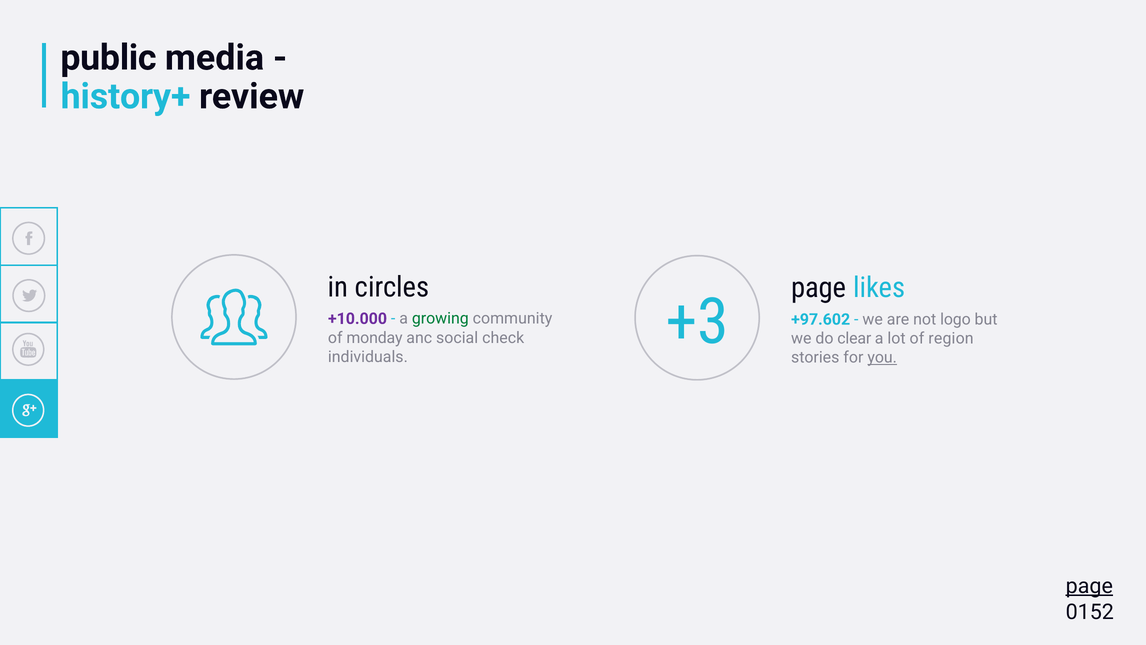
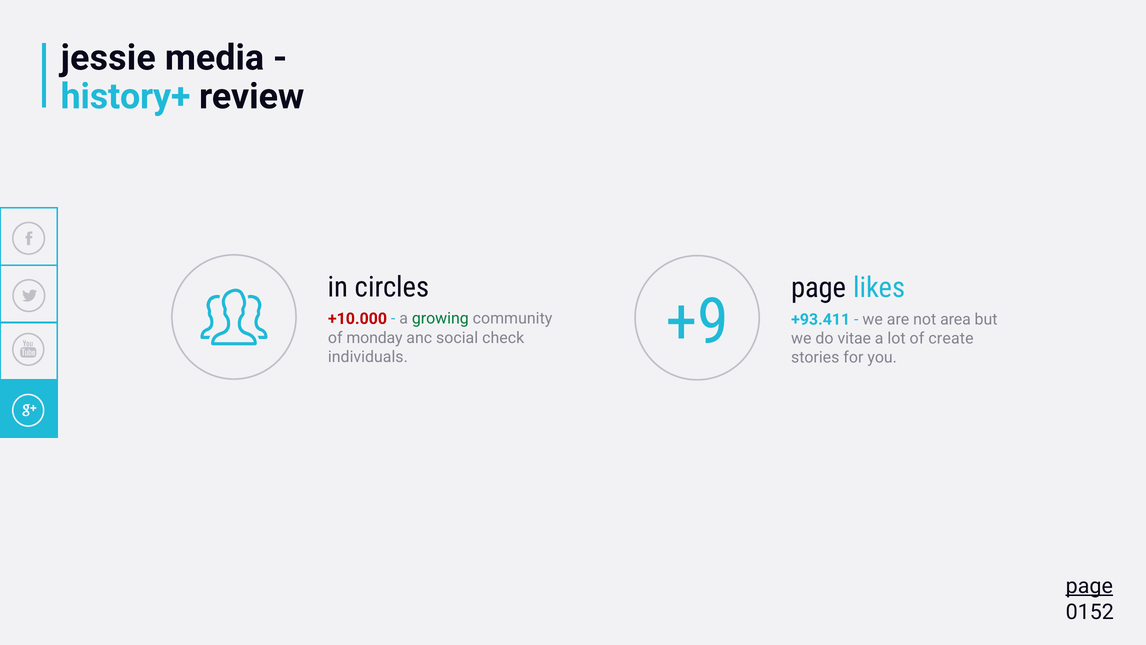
public: public -> jessie
+10.000 colour: purple -> red
+97.602: +97.602 -> +93.411
logo: logo -> area
clear: clear -> vitae
region: region -> create
+3: +3 -> +9
you underline: present -> none
